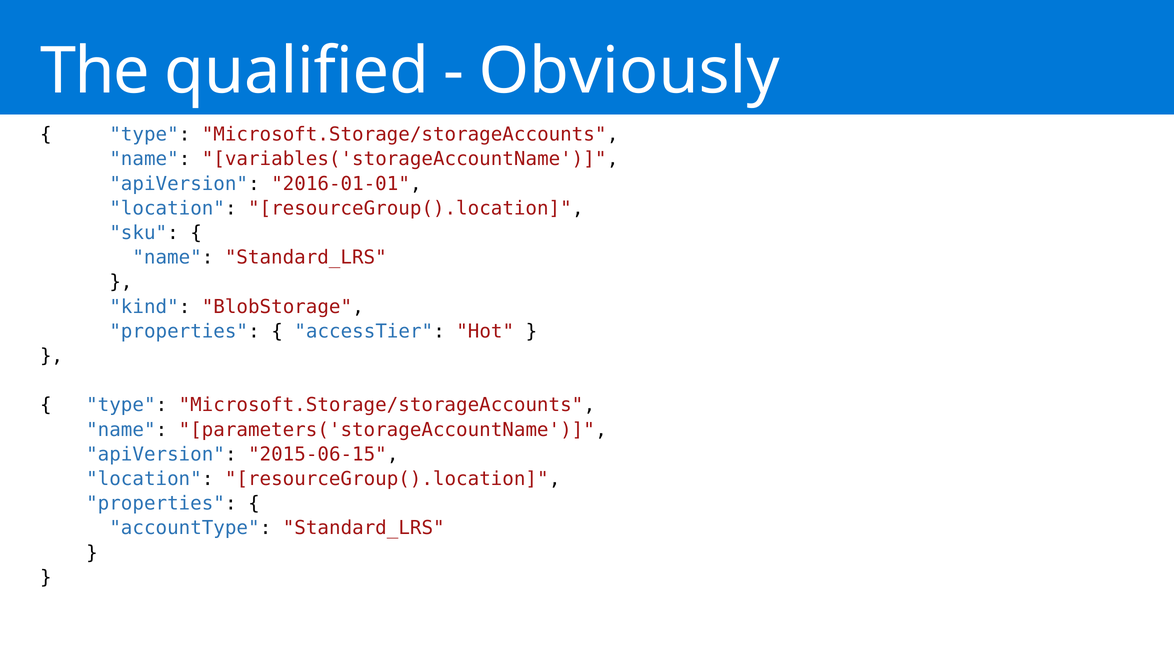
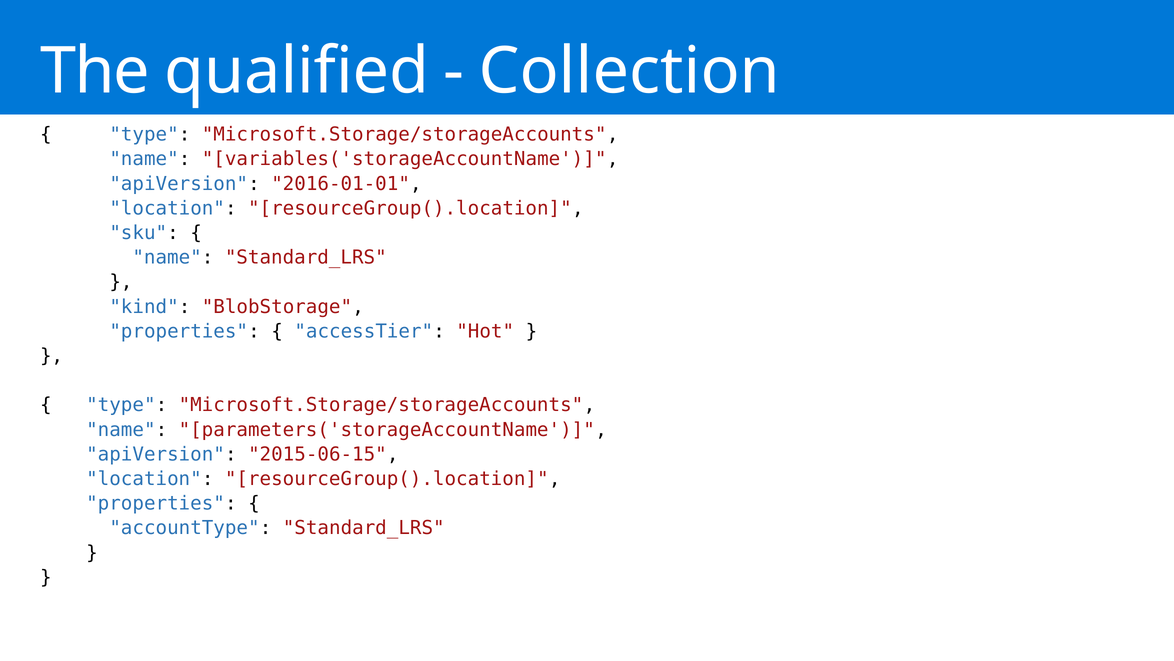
Obviously: Obviously -> Collection
